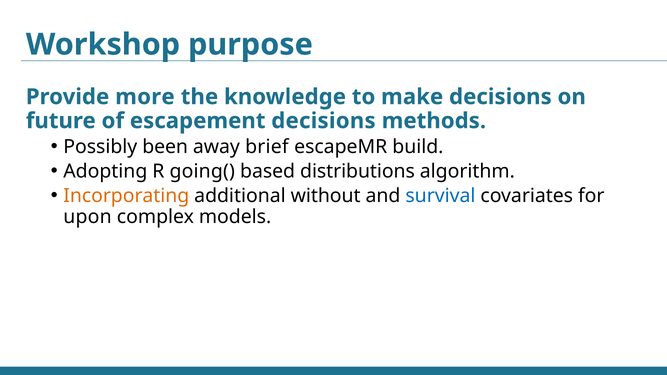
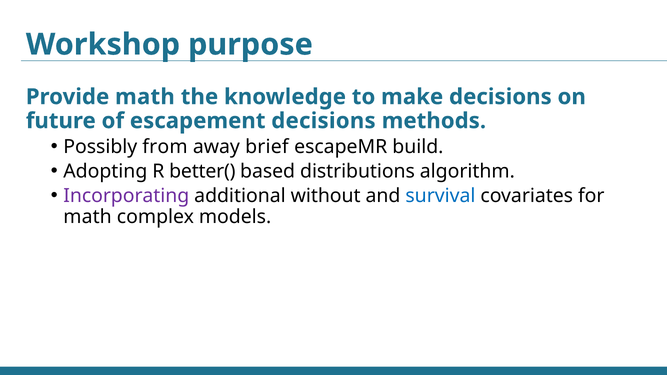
Provide more: more -> math
been: been -> from
going(: going( -> better(
Incorporating colour: orange -> purple
upon at (88, 217): upon -> math
